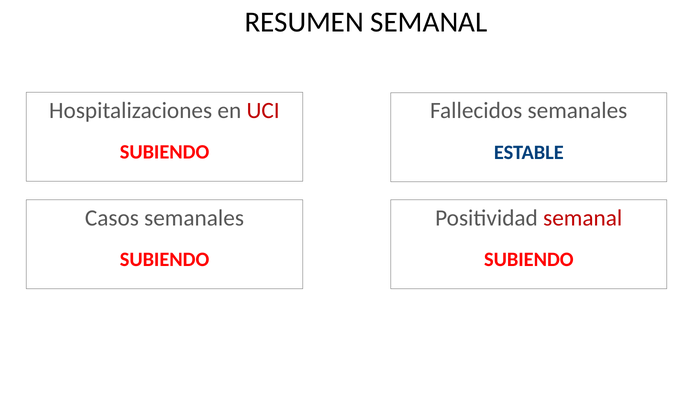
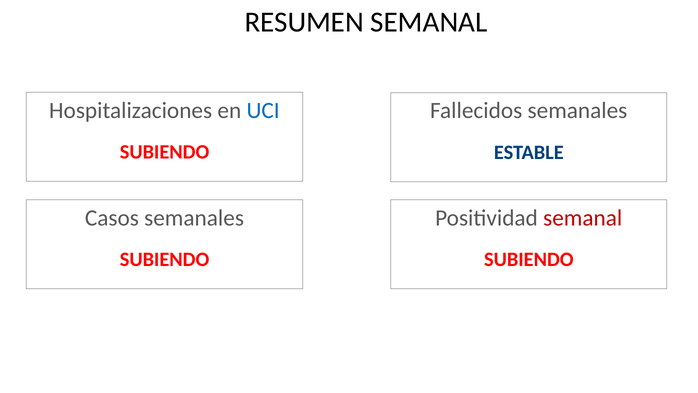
UCI colour: red -> blue
